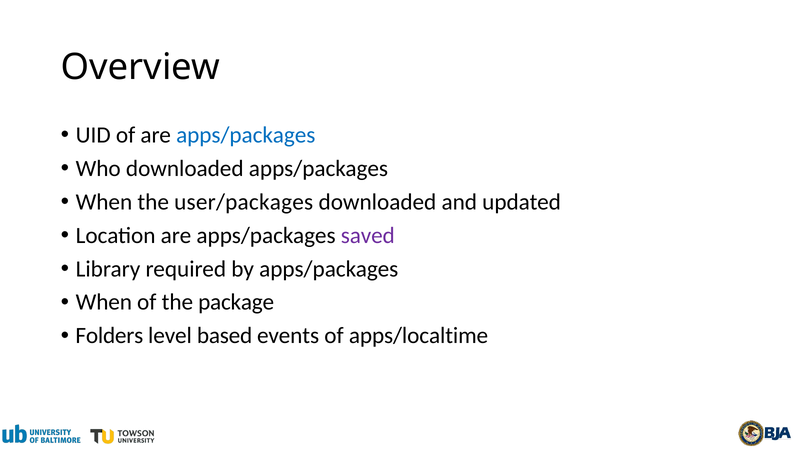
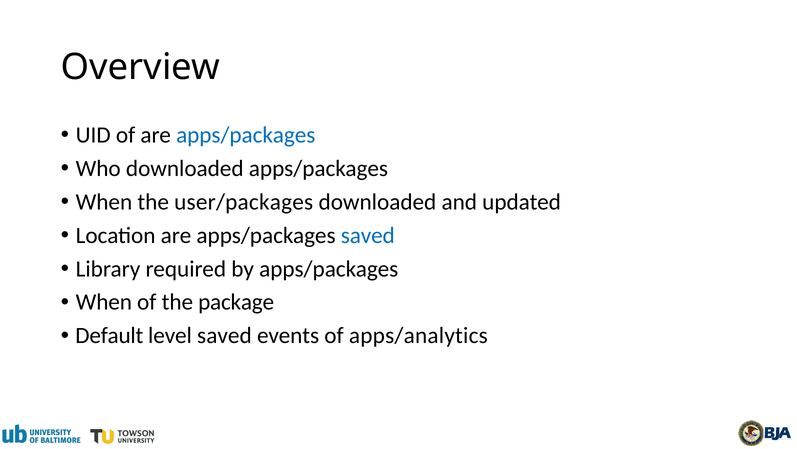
saved at (368, 235) colour: purple -> blue
Folders: Folders -> Default
level based: based -> saved
apps/localtime: apps/localtime -> apps/analytics
